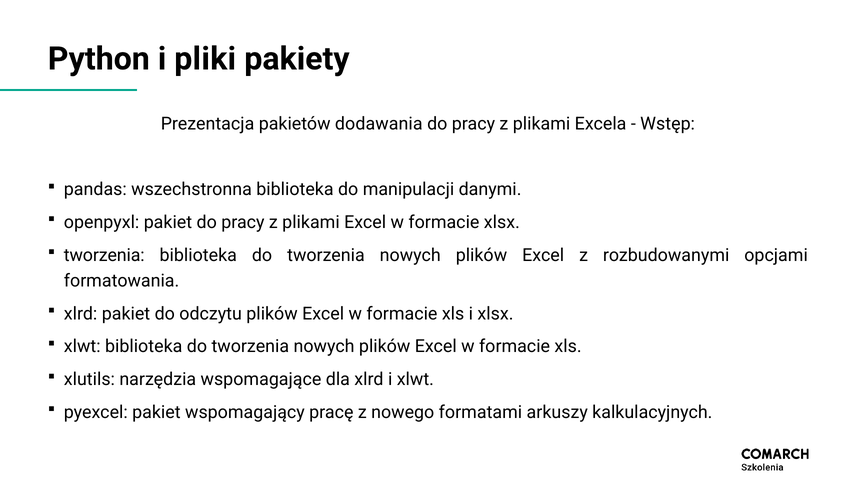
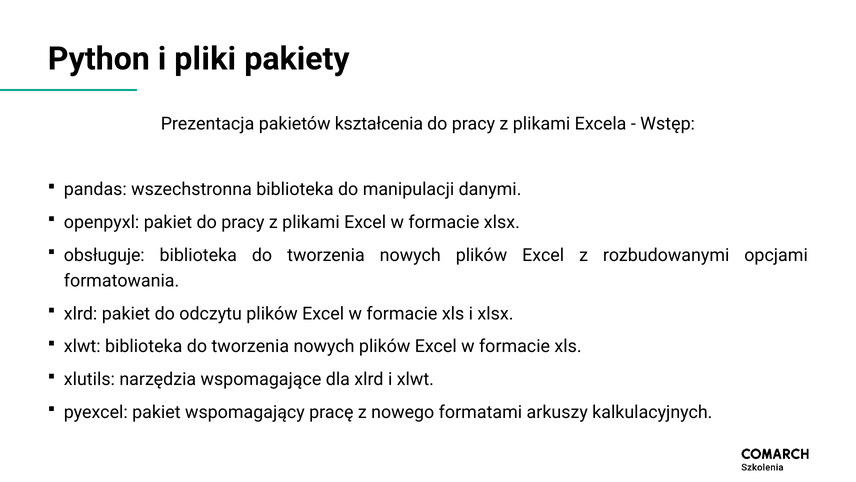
dodawania: dodawania -> kształcenia
tworzenia at (104, 255): tworzenia -> obsługuje
